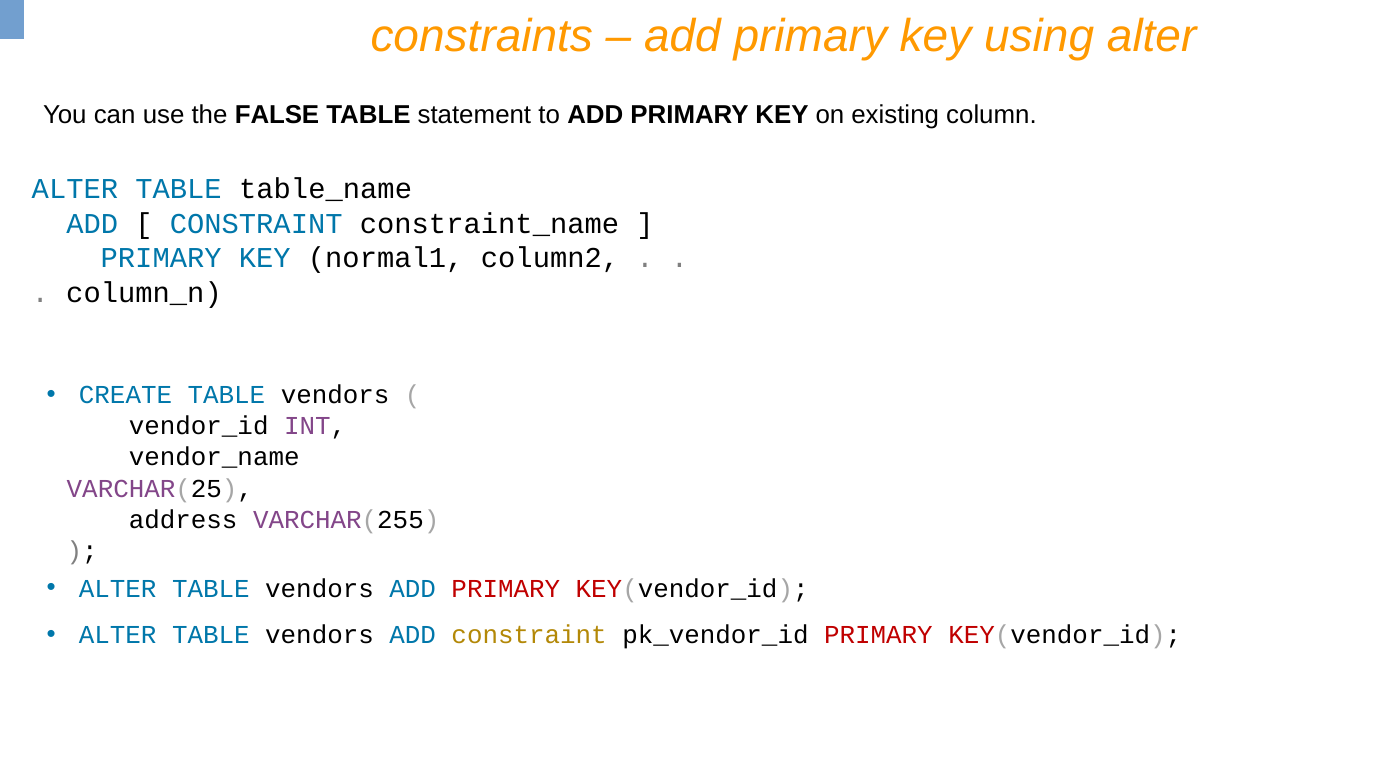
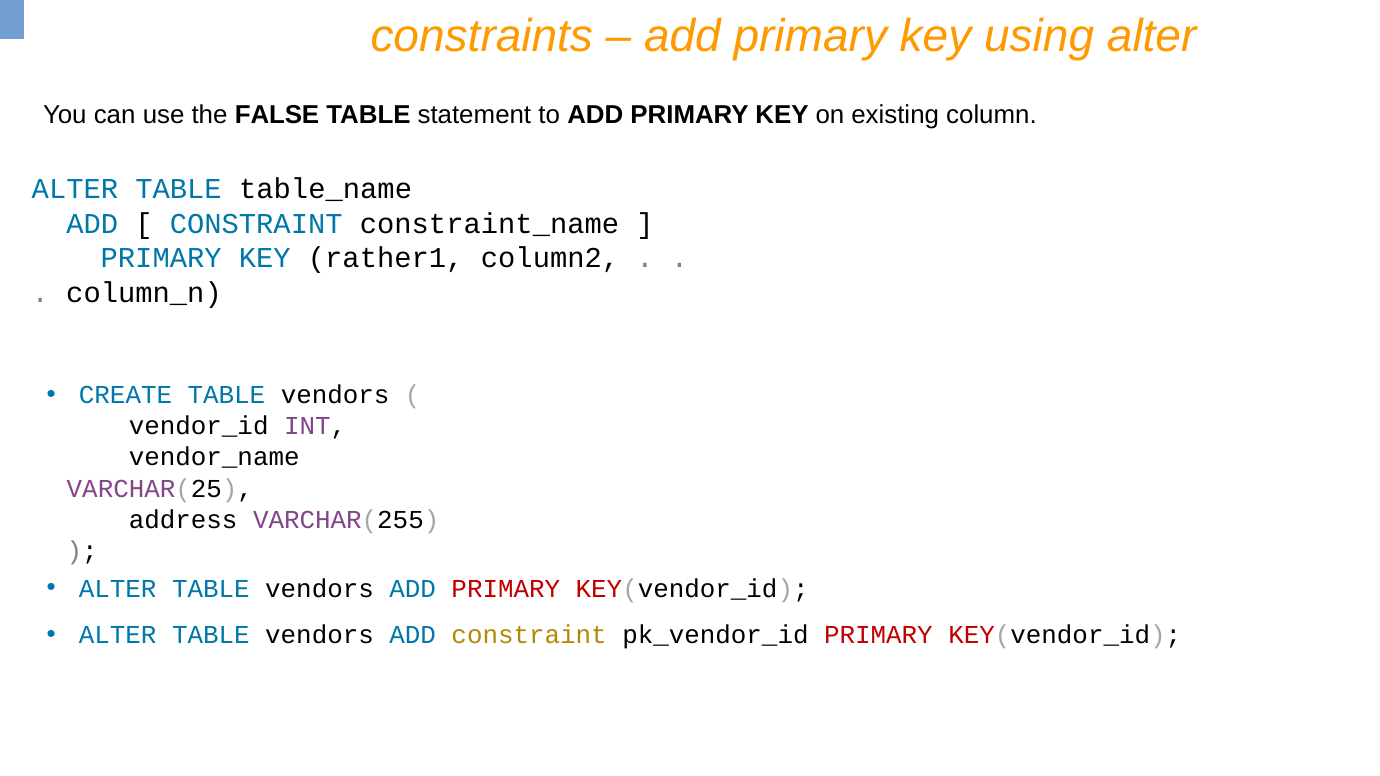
normal1: normal1 -> rather1
